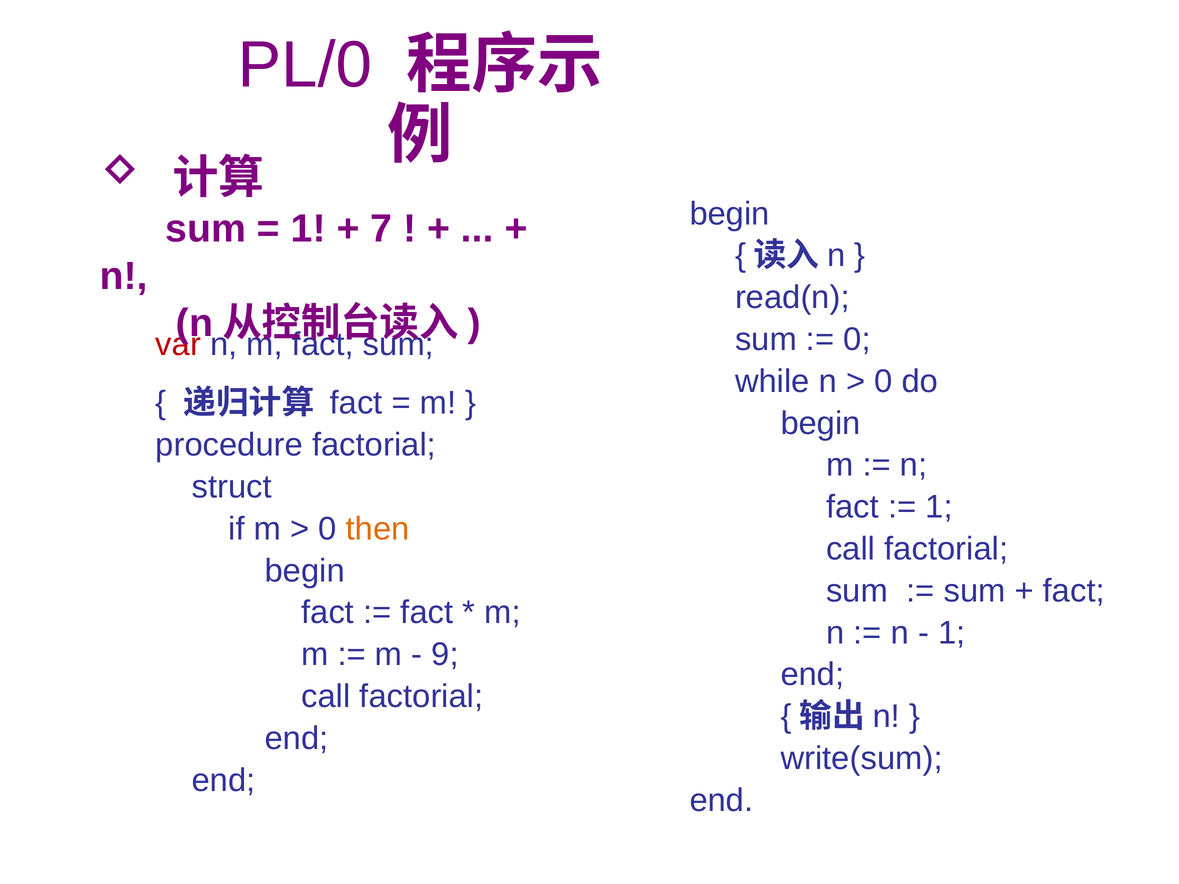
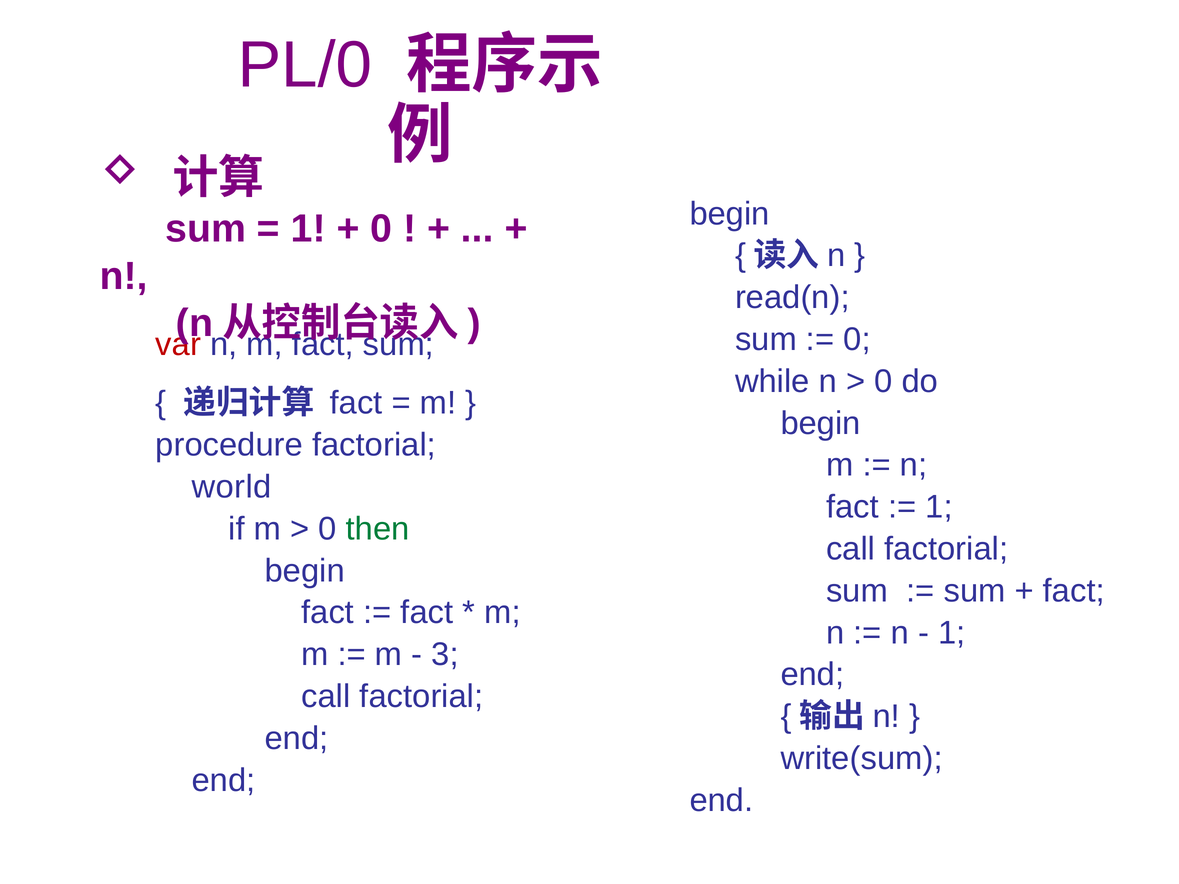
7 at (381, 229): 7 -> 0
struct: struct -> world
then colour: orange -> green
9: 9 -> 3
